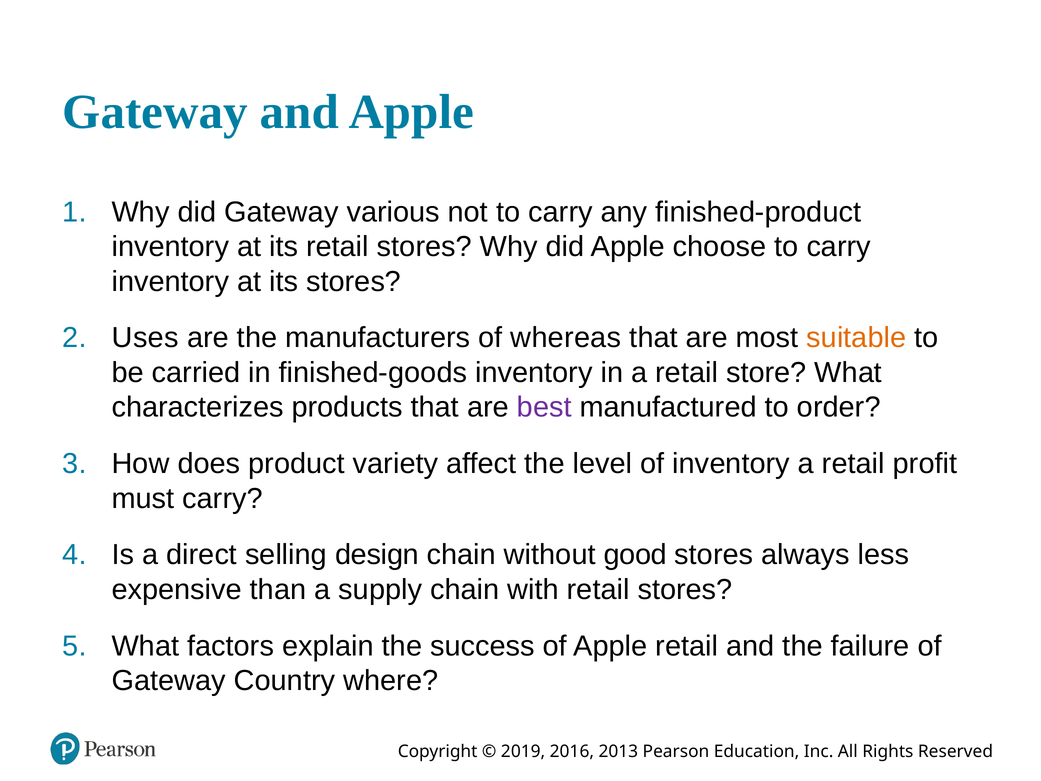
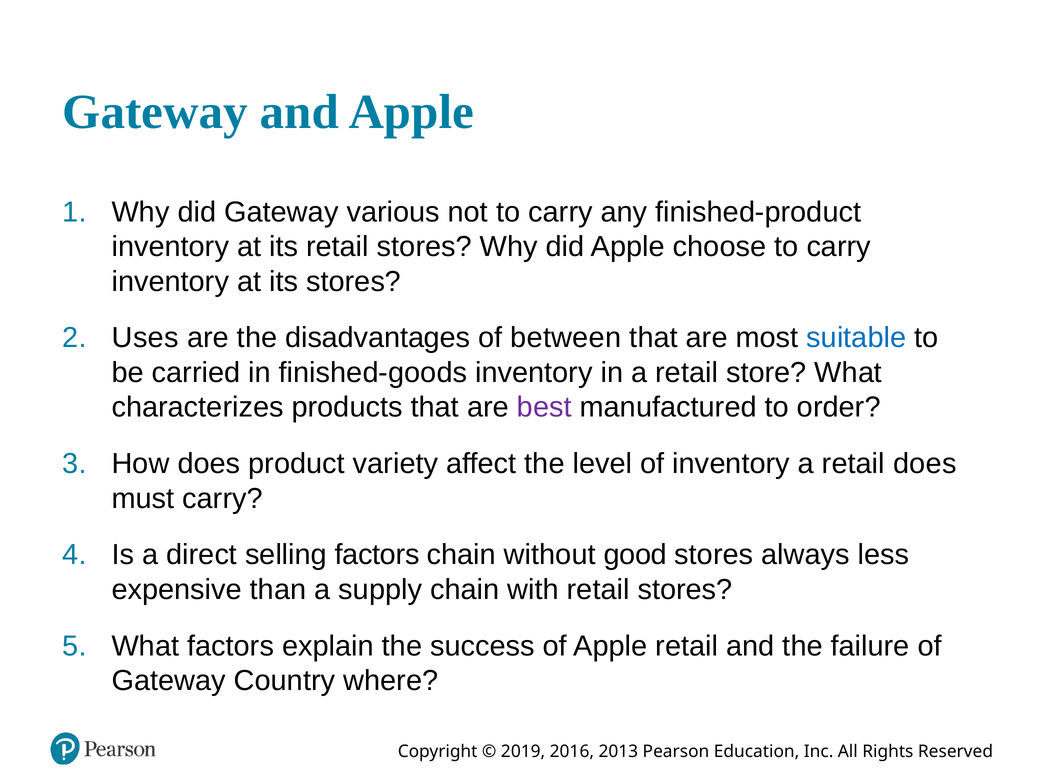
manufacturers: manufacturers -> disadvantages
whereas: whereas -> between
suitable colour: orange -> blue
retail profit: profit -> does
selling design: design -> factors
